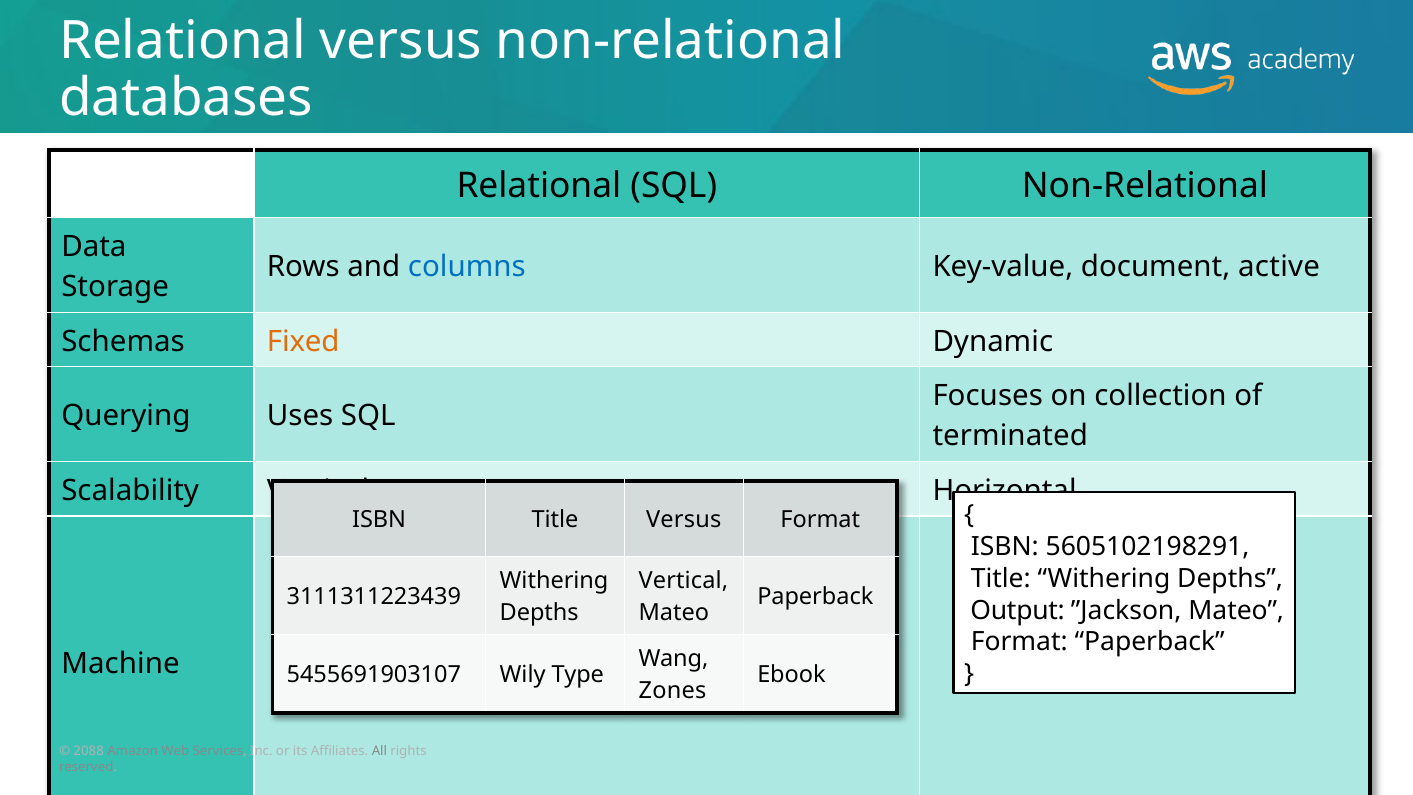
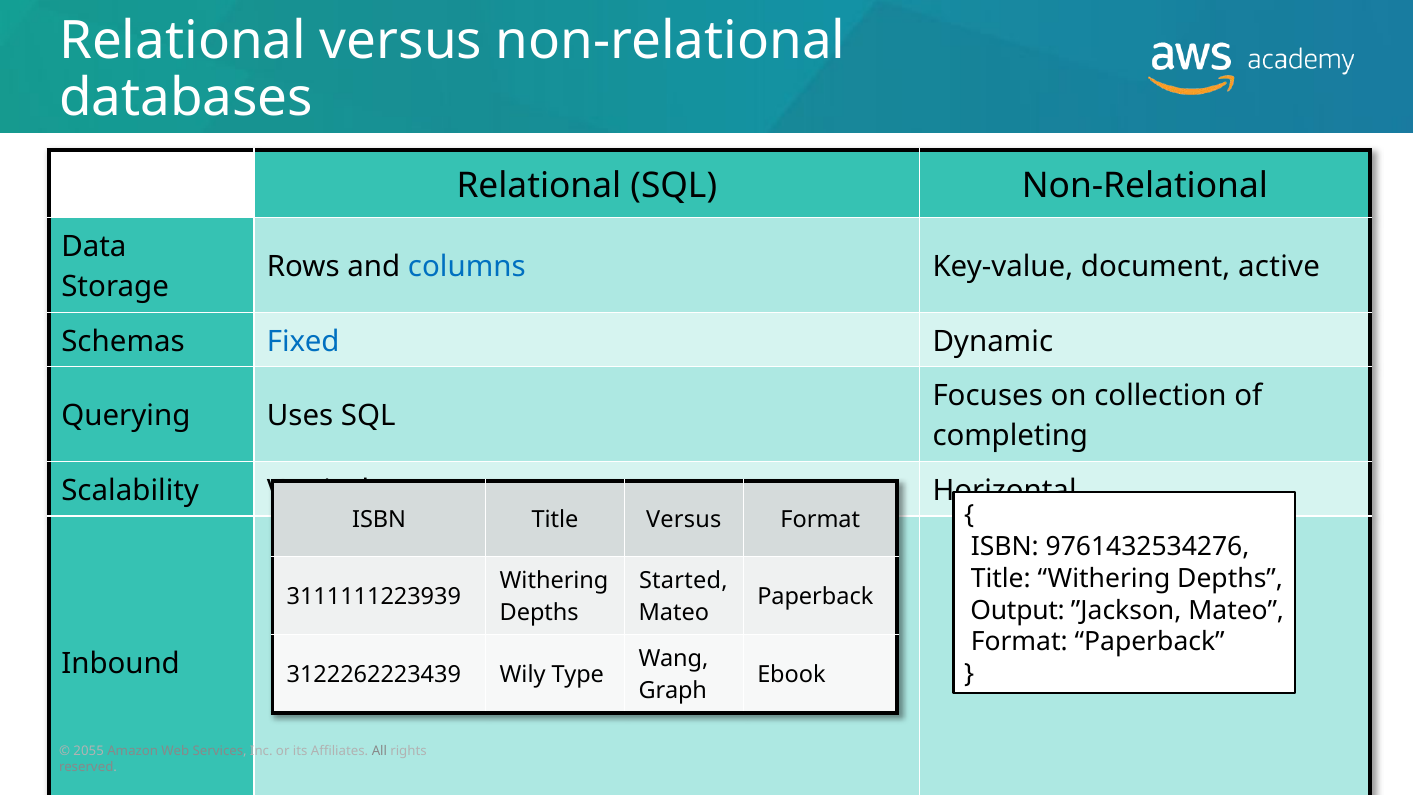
Fixed colour: orange -> blue
terminated: terminated -> completing
5605102198291: 5605102198291 -> 9761432534276
Vertical at (683, 581): Vertical -> Started
3111311223439: 3111311223439 -> 3111111223939
Machine: Machine -> Inbound
5455691903107: 5455691903107 -> 3122262223439
Zones: Zones -> Graph
2088: 2088 -> 2055
